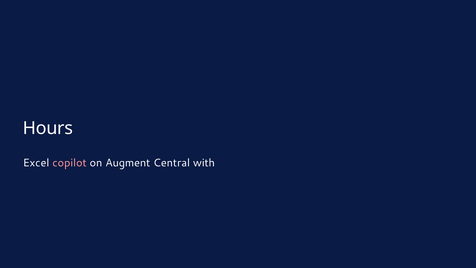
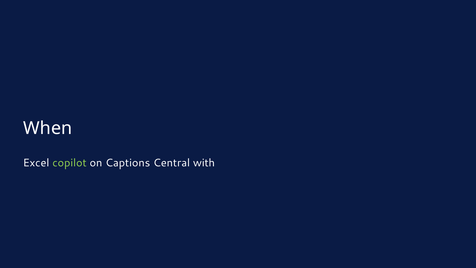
Hours: Hours -> When
copilot colour: pink -> light green
Augment: Augment -> Captions
